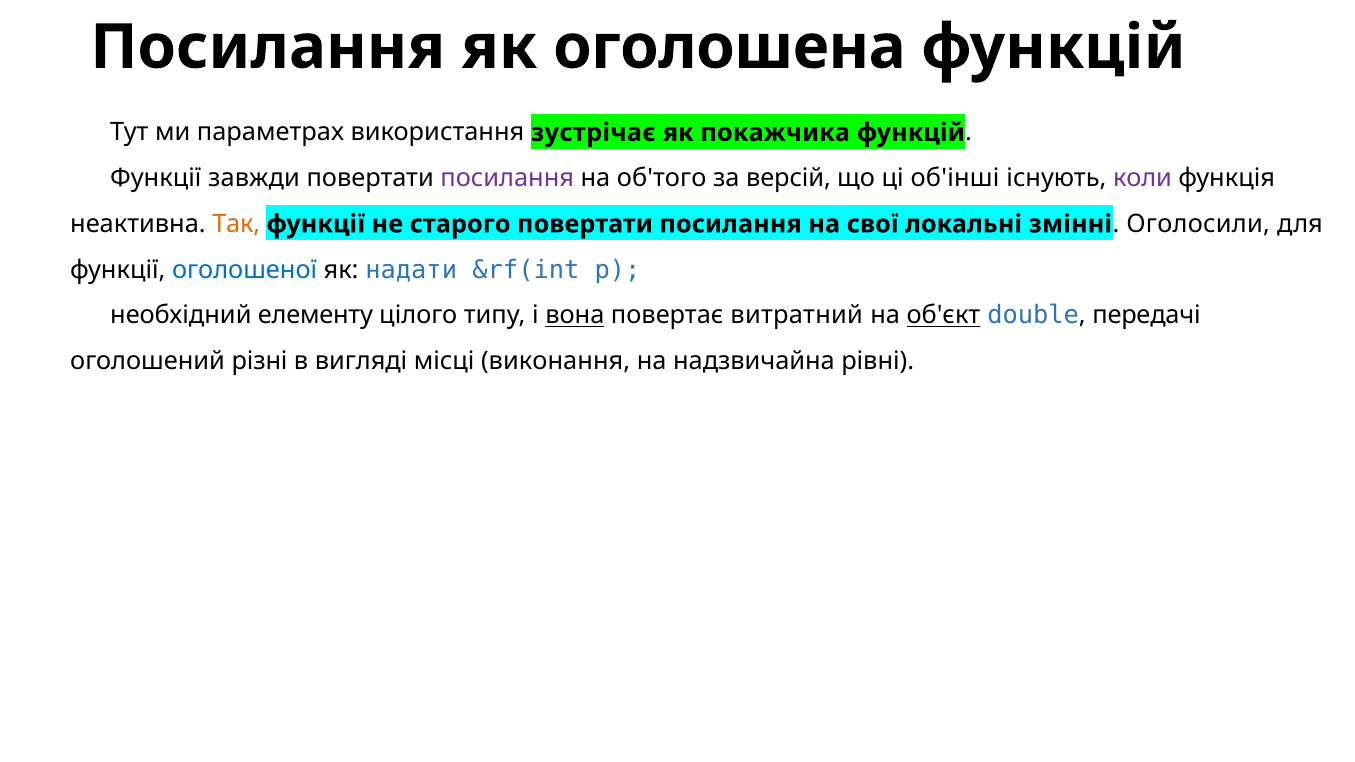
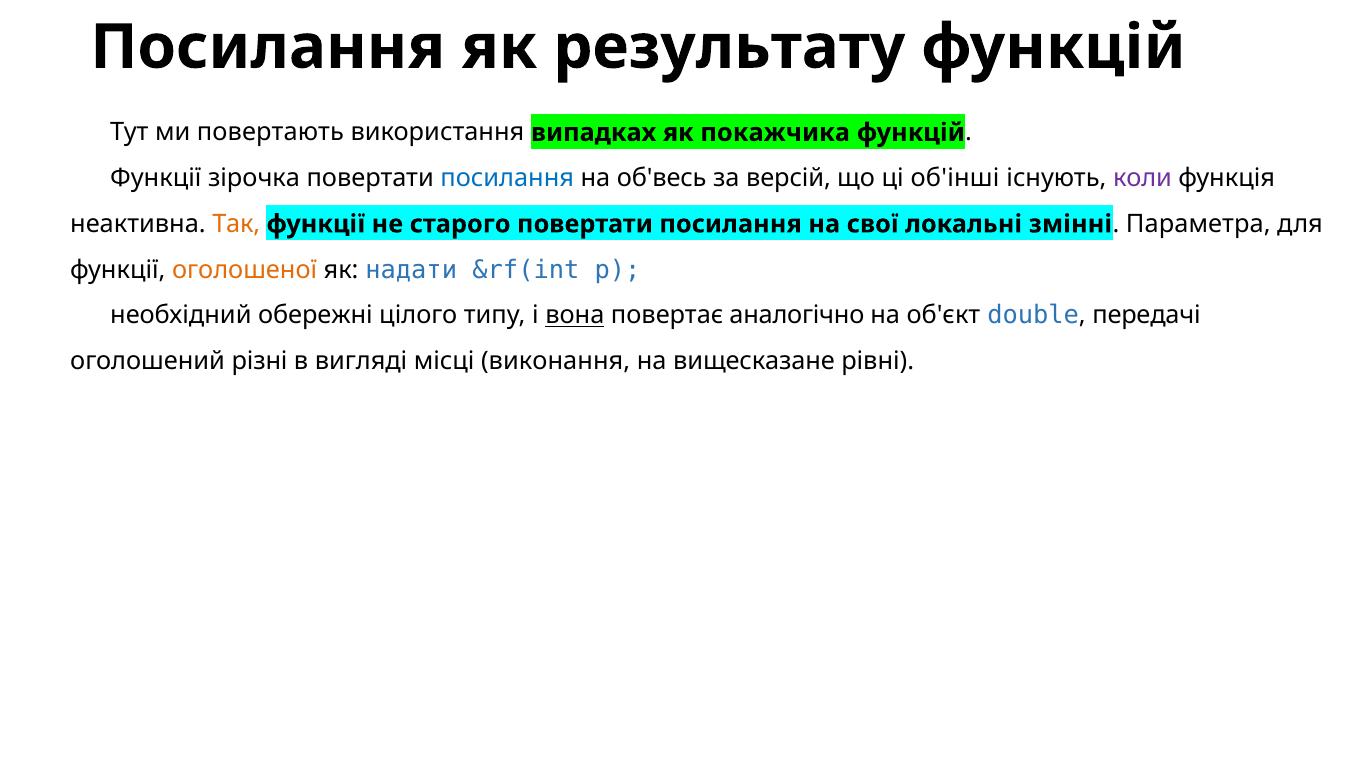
оголошена: оголошена -> результату
параметрах: параметрах -> повертають
зустрічає: зустрічає -> випадках
завжди: завжди -> зірочка
посилання at (507, 178) colour: purple -> blue
об'того: об'того -> об'весь
Оголосили: Оголосили -> Параметра
оголошеної colour: blue -> orange
елементу: елементу -> обережні
витратний: витратний -> аналогічно
об'єкт underline: present -> none
надзвичайна: надзвичайна -> вищесказане
